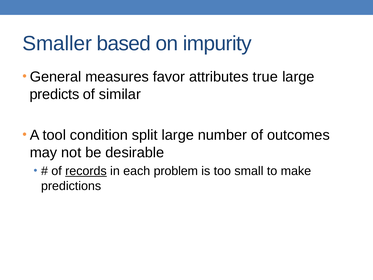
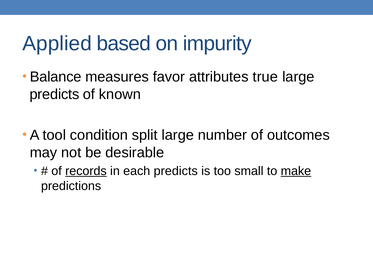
Smaller: Smaller -> Applied
General: General -> Balance
similar: similar -> known
each problem: problem -> predicts
make underline: none -> present
